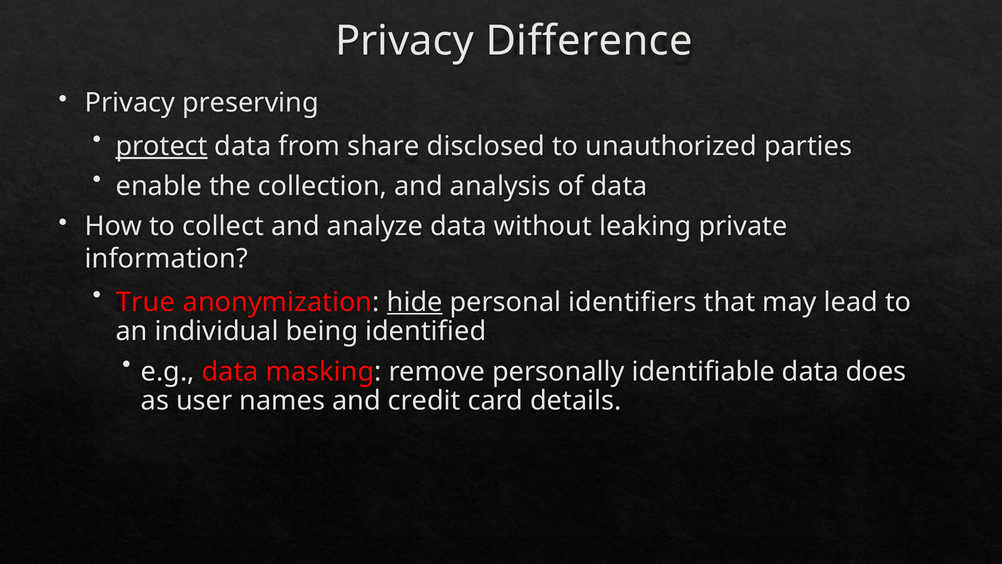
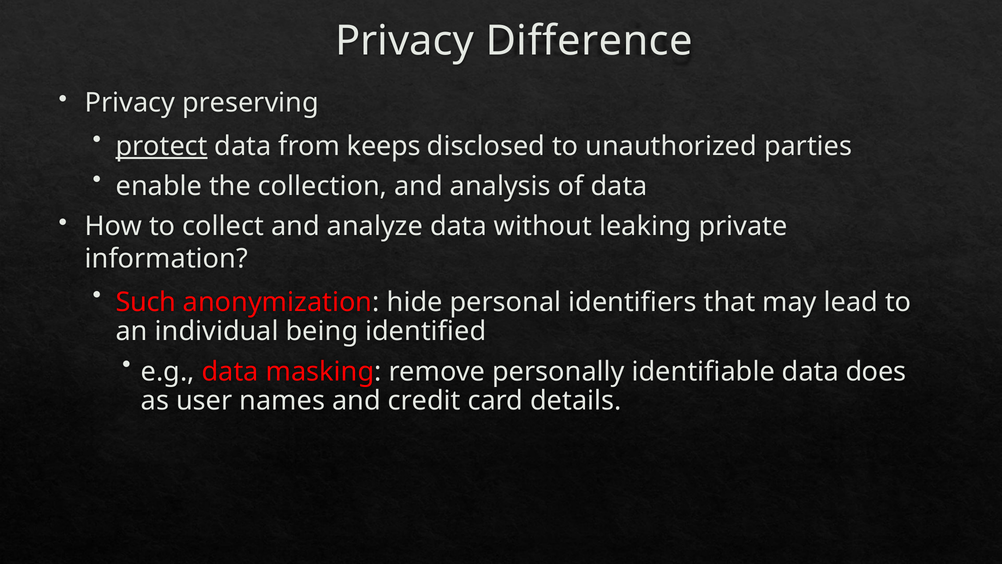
share: share -> keeps
True: True -> Such
hide underline: present -> none
